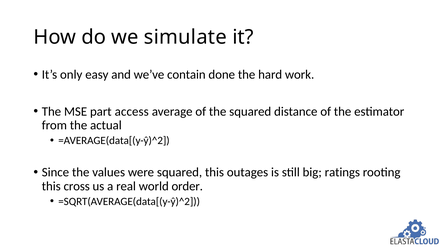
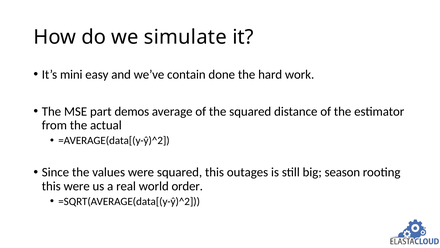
only: only -> mini
access: access -> demos
ratings: ratings -> season
this cross: cross -> were
